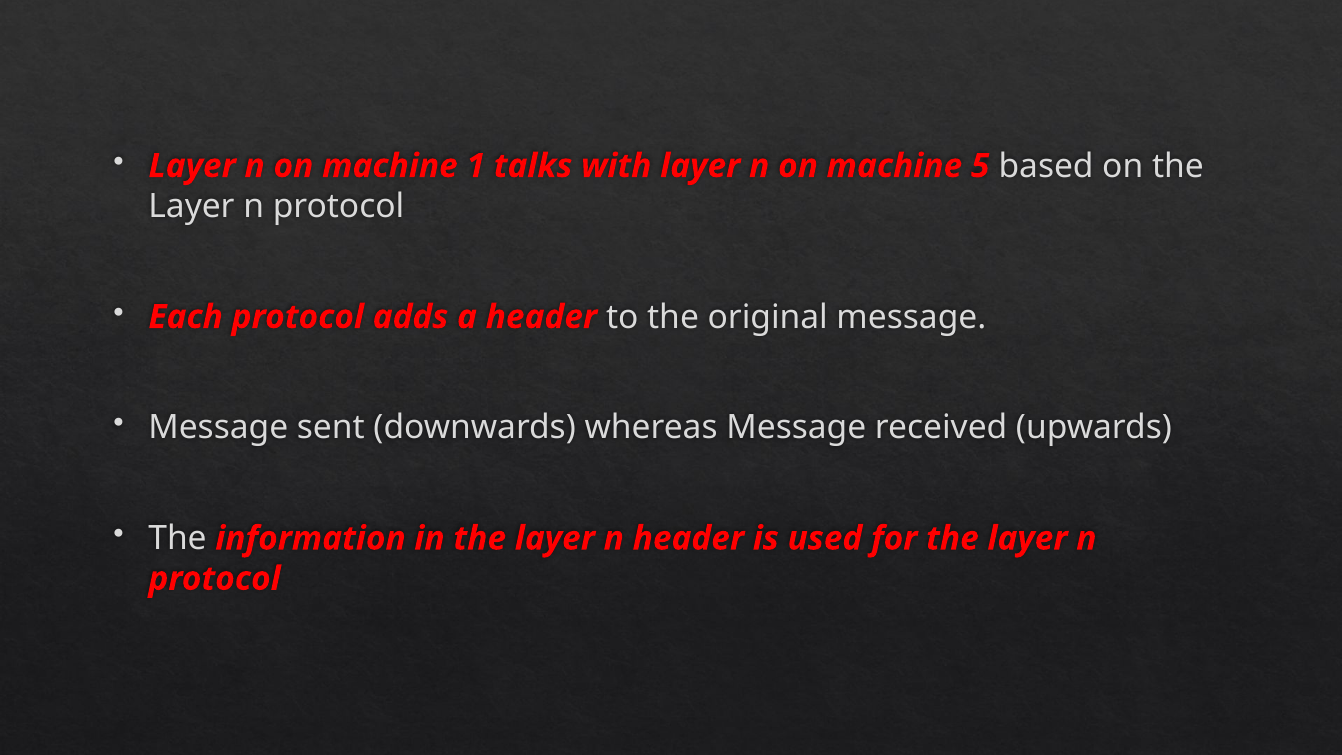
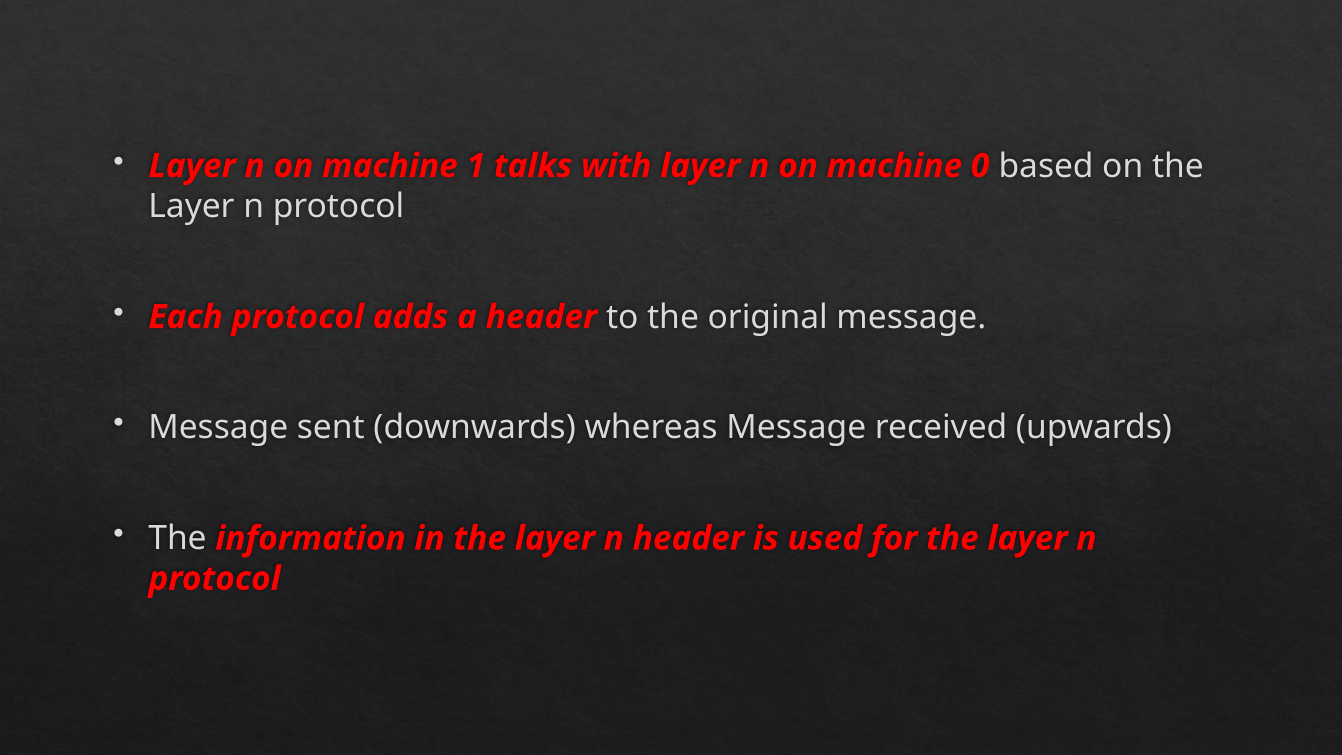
5: 5 -> 0
